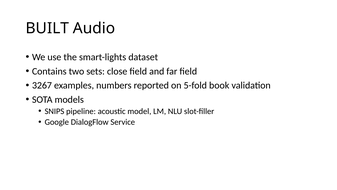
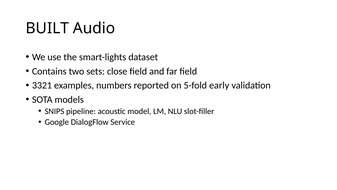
3267: 3267 -> 3321
book: book -> early
